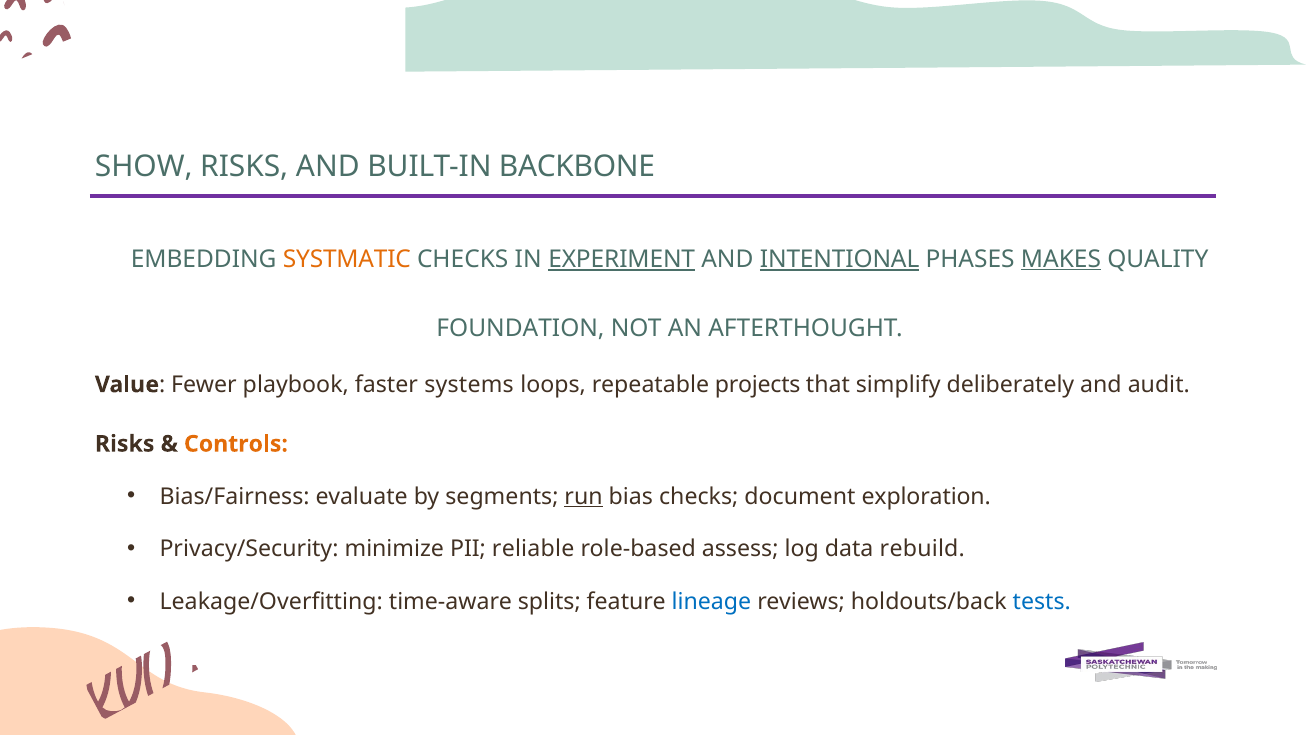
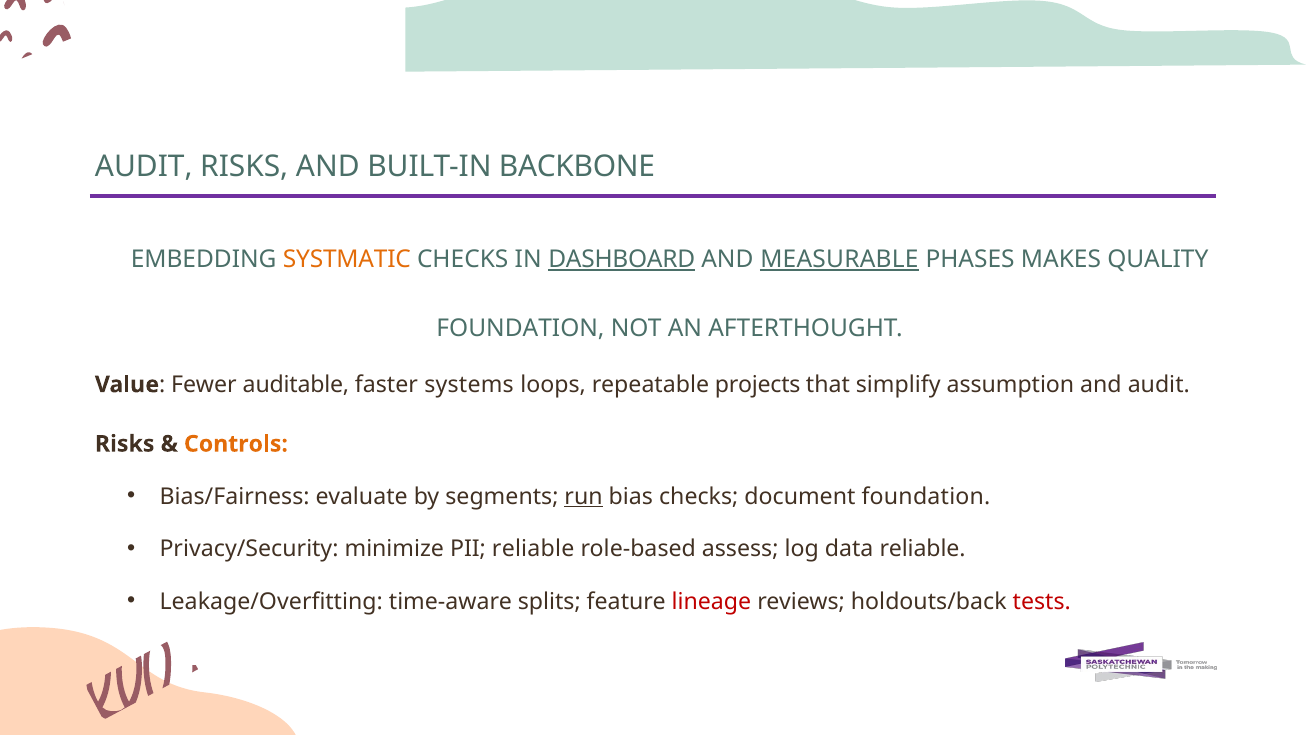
SHOW at (144, 166): SHOW -> AUDIT
EXPERIMENT: EXPERIMENT -> DASHBOARD
INTENTIONAL: INTENTIONAL -> MEASURABLE
MAKES underline: present -> none
playbook: playbook -> auditable
deliberately: deliberately -> assumption
document exploration: exploration -> foundation
data rebuild: rebuild -> reliable
lineage colour: blue -> red
tests colour: blue -> red
